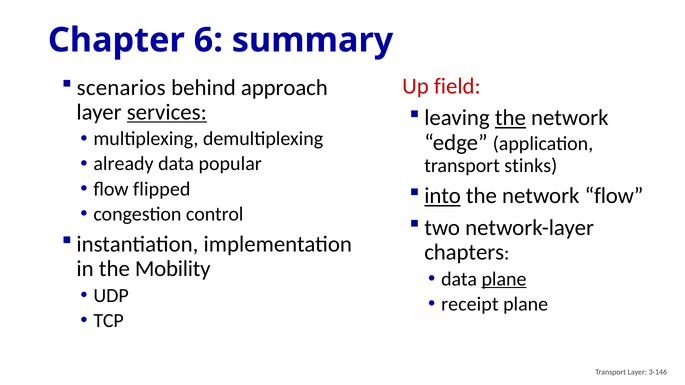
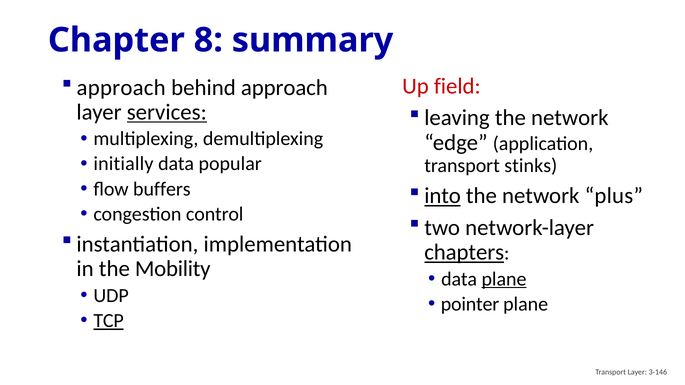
6: 6 -> 8
scenarios at (121, 88): scenarios -> approach
the at (510, 118) underline: present -> none
already: already -> initially
flipped: flipped -> buffers
network flow: flow -> plus
chapters underline: none -> present
receipt: receipt -> pointer
TCP underline: none -> present
